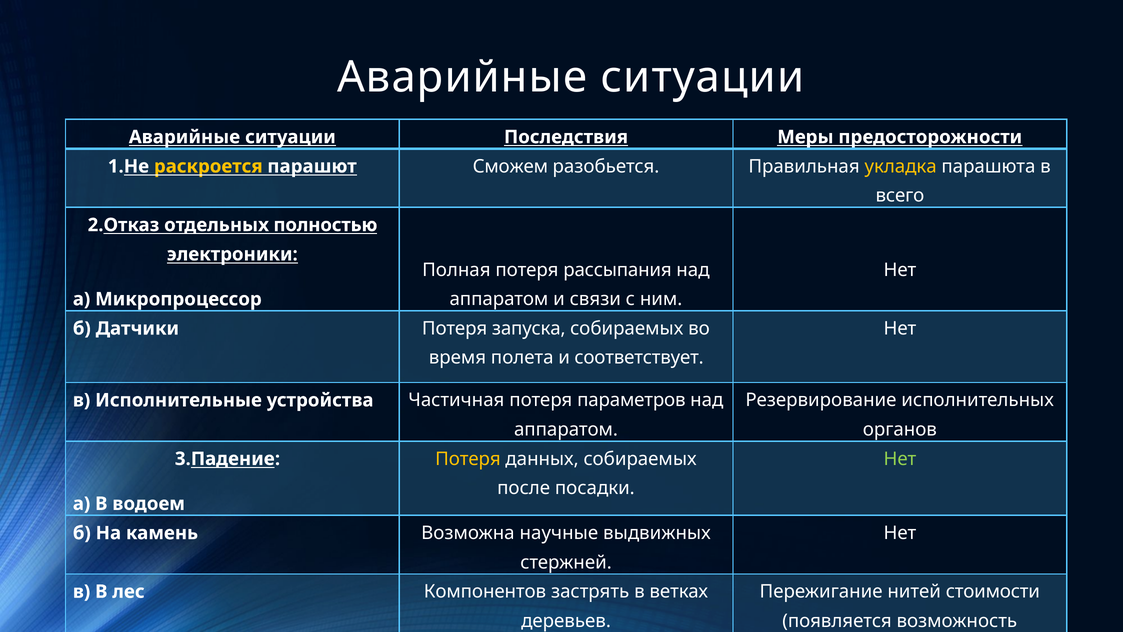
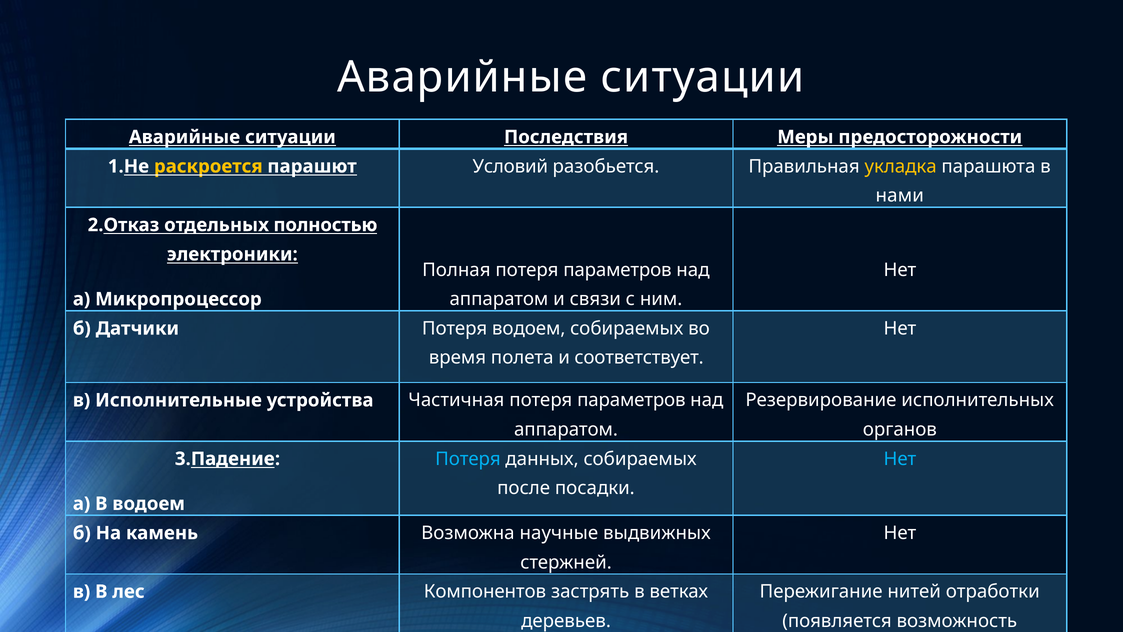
Сможем: Сможем -> Условий
всего: всего -> нами
Полная потеря рассыпания: рассыпания -> параметров
Потеря запуска: запуска -> водоем
Потеря at (468, 459) colour: yellow -> light blue
Нет at (900, 459) colour: light green -> light blue
стоимости: стоимости -> отработки
